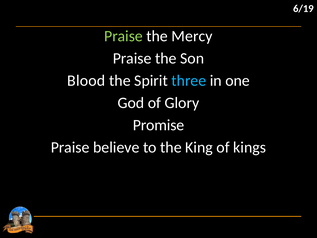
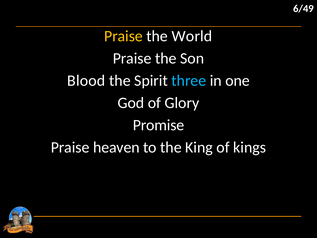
6/19: 6/19 -> 6/49
Praise at (123, 36) colour: light green -> yellow
Mercy: Mercy -> World
believe: believe -> heaven
